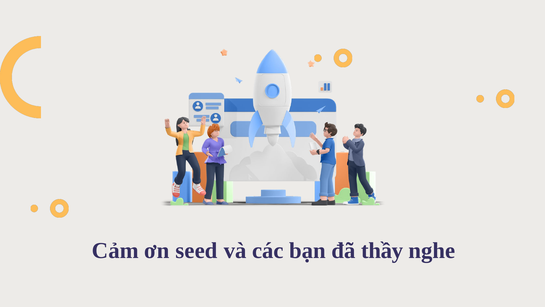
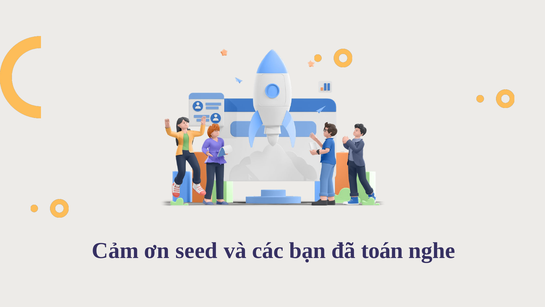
thầy: thầy -> toán
